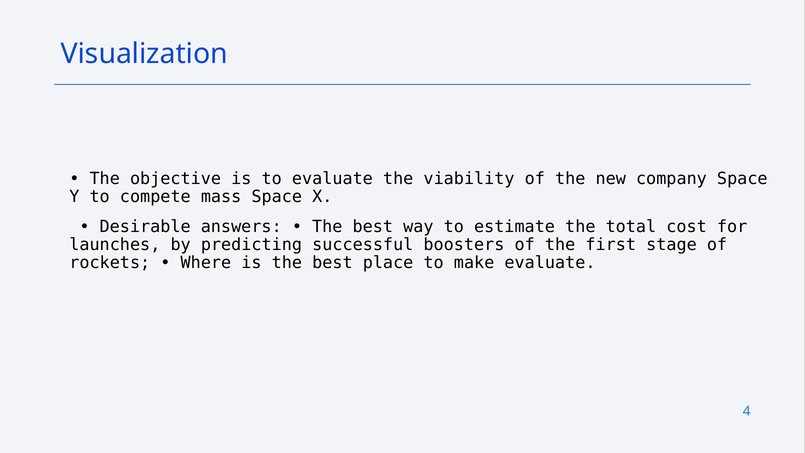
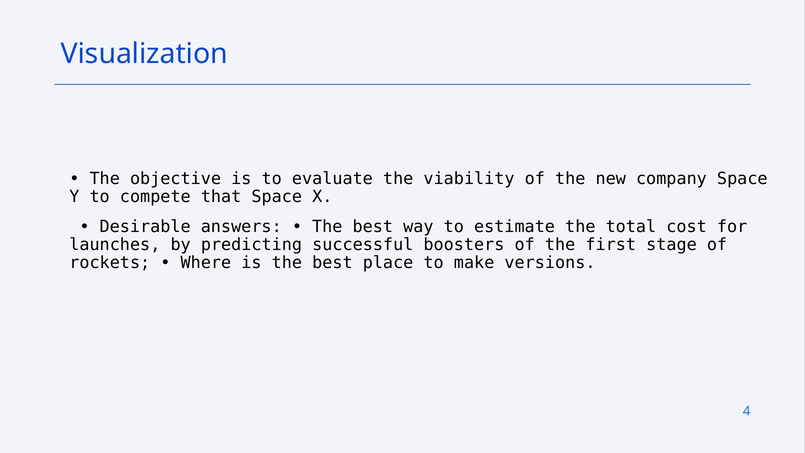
mass: mass -> that
make evaluate: evaluate -> versions
